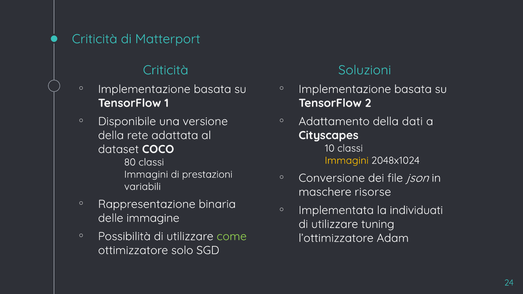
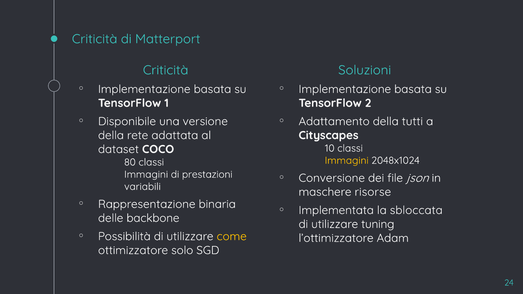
dati: dati -> tutti
individuati: individuati -> sbloccata
immagine: immagine -> backbone
come colour: light green -> yellow
